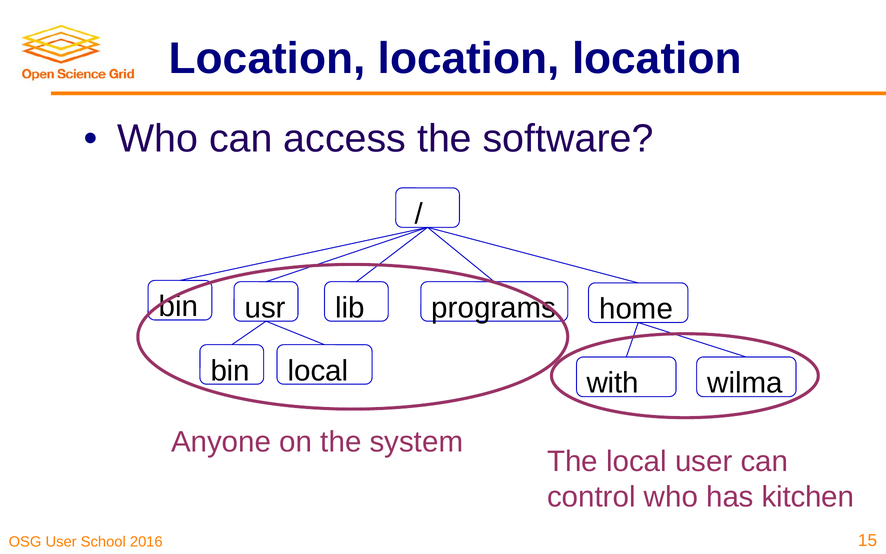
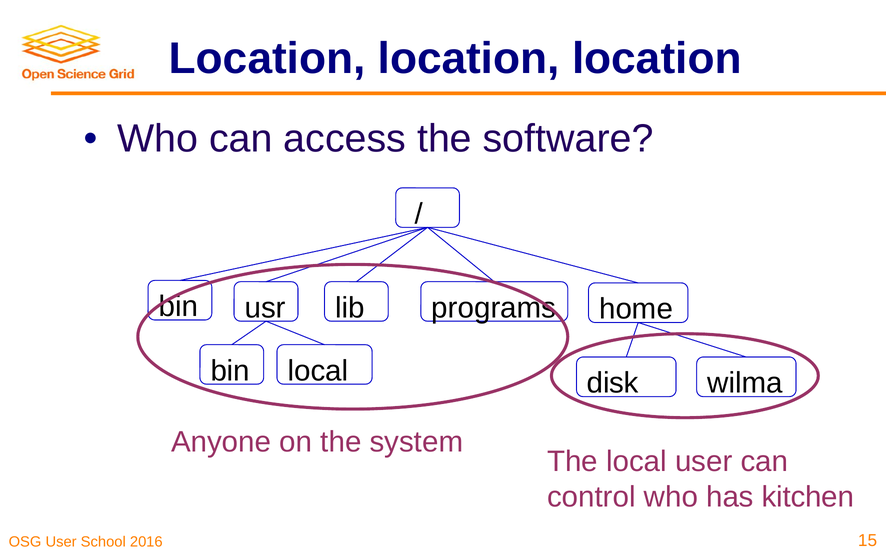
with: with -> disk
